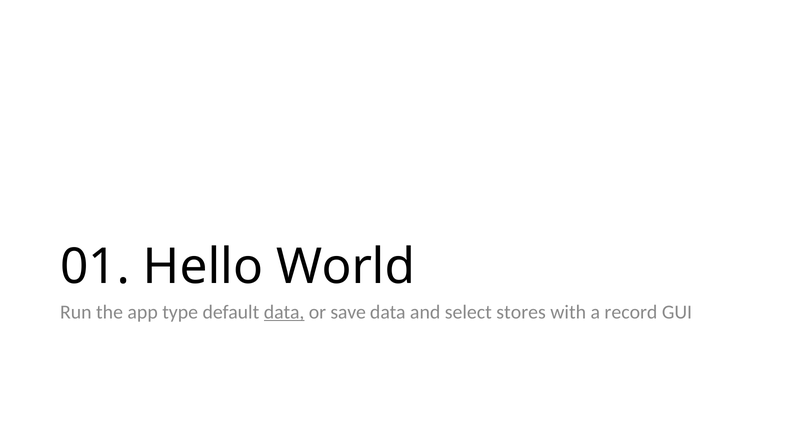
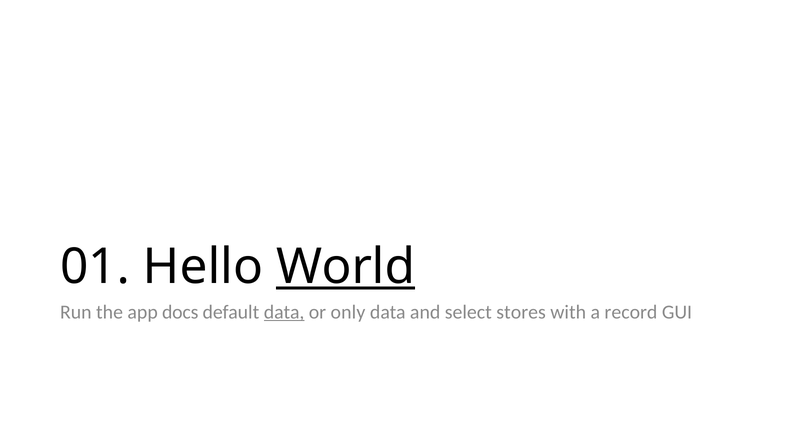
World underline: none -> present
type: type -> docs
save: save -> only
